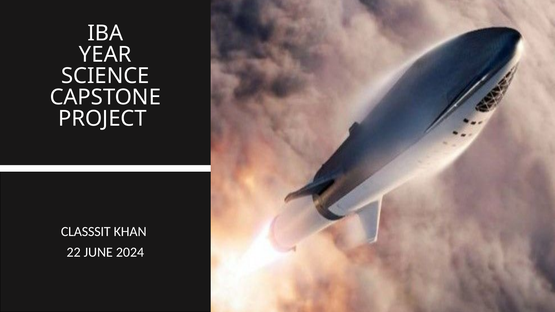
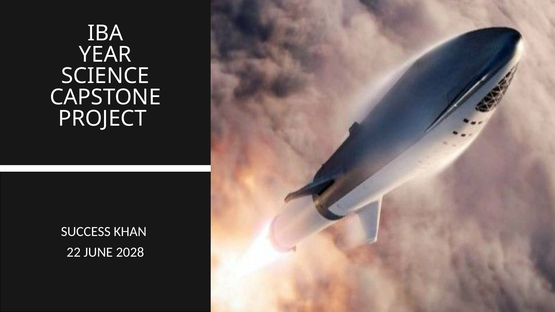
CLASSSIT: CLASSSIT -> SUCCESS
2024: 2024 -> 2028
